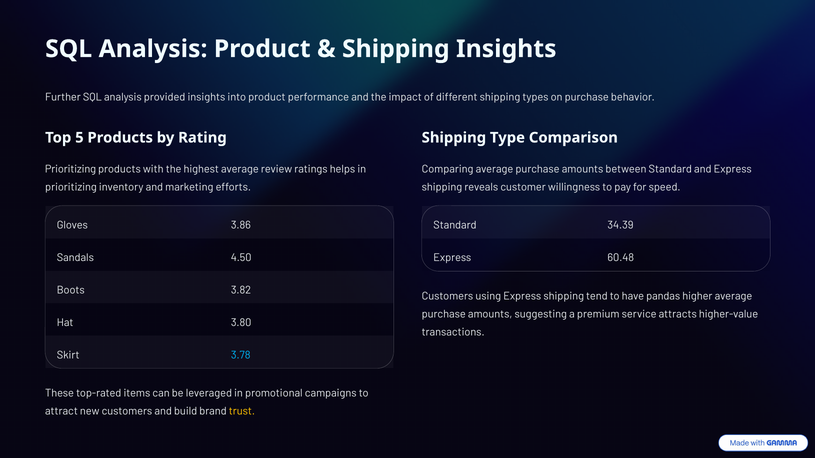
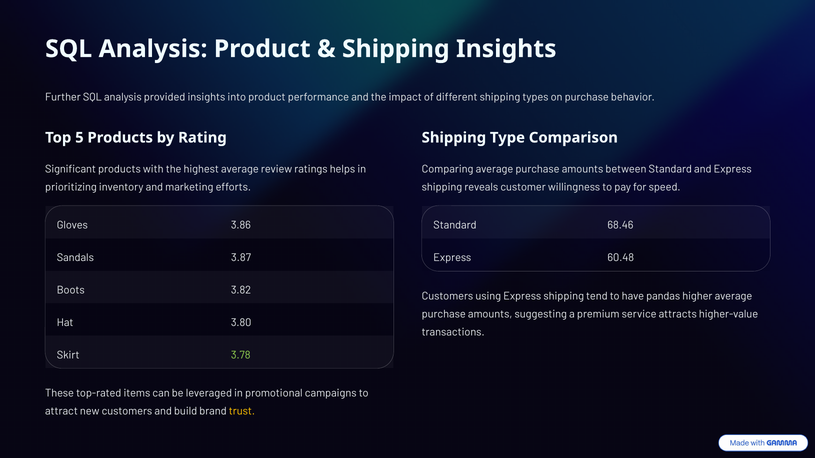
Prioritizing at (71, 169): Prioritizing -> Significant
34.39: 34.39 -> 68.46
4.50: 4.50 -> 3.87
3.78 colour: light blue -> light green
